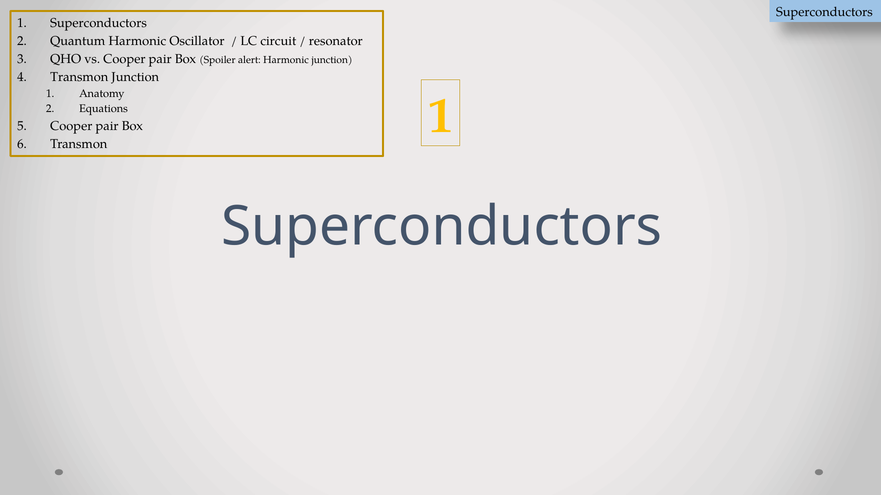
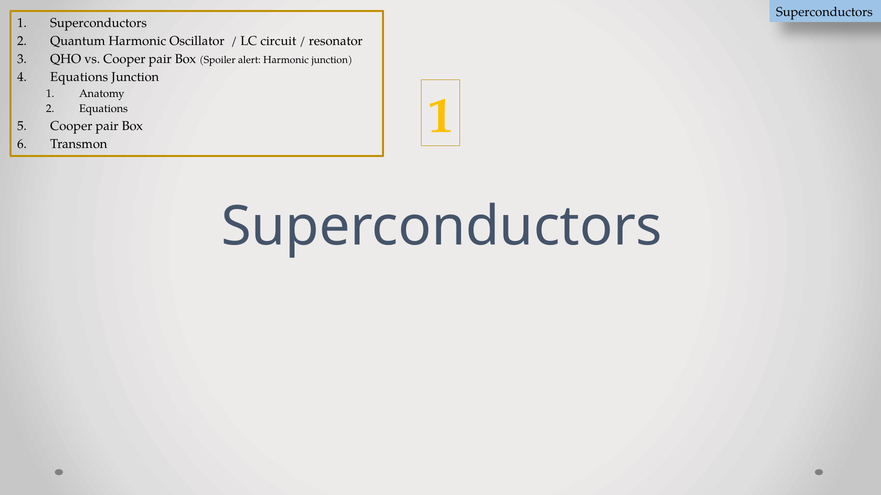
Transmon at (79, 77): Transmon -> Equations
